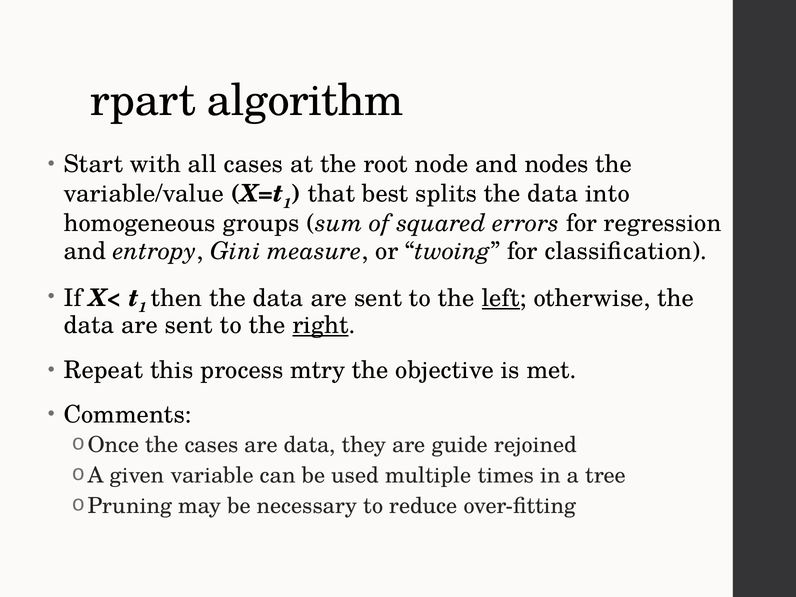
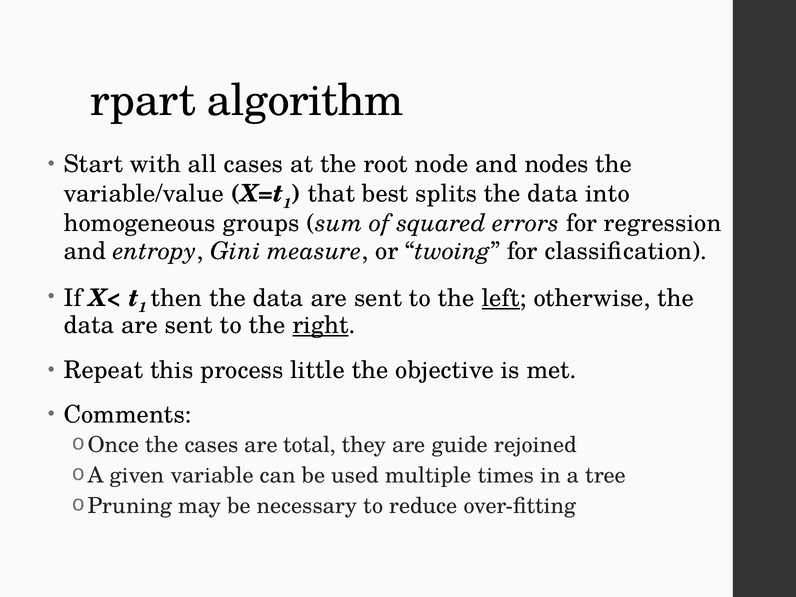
mtry: mtry -> little
are data: data -> total
